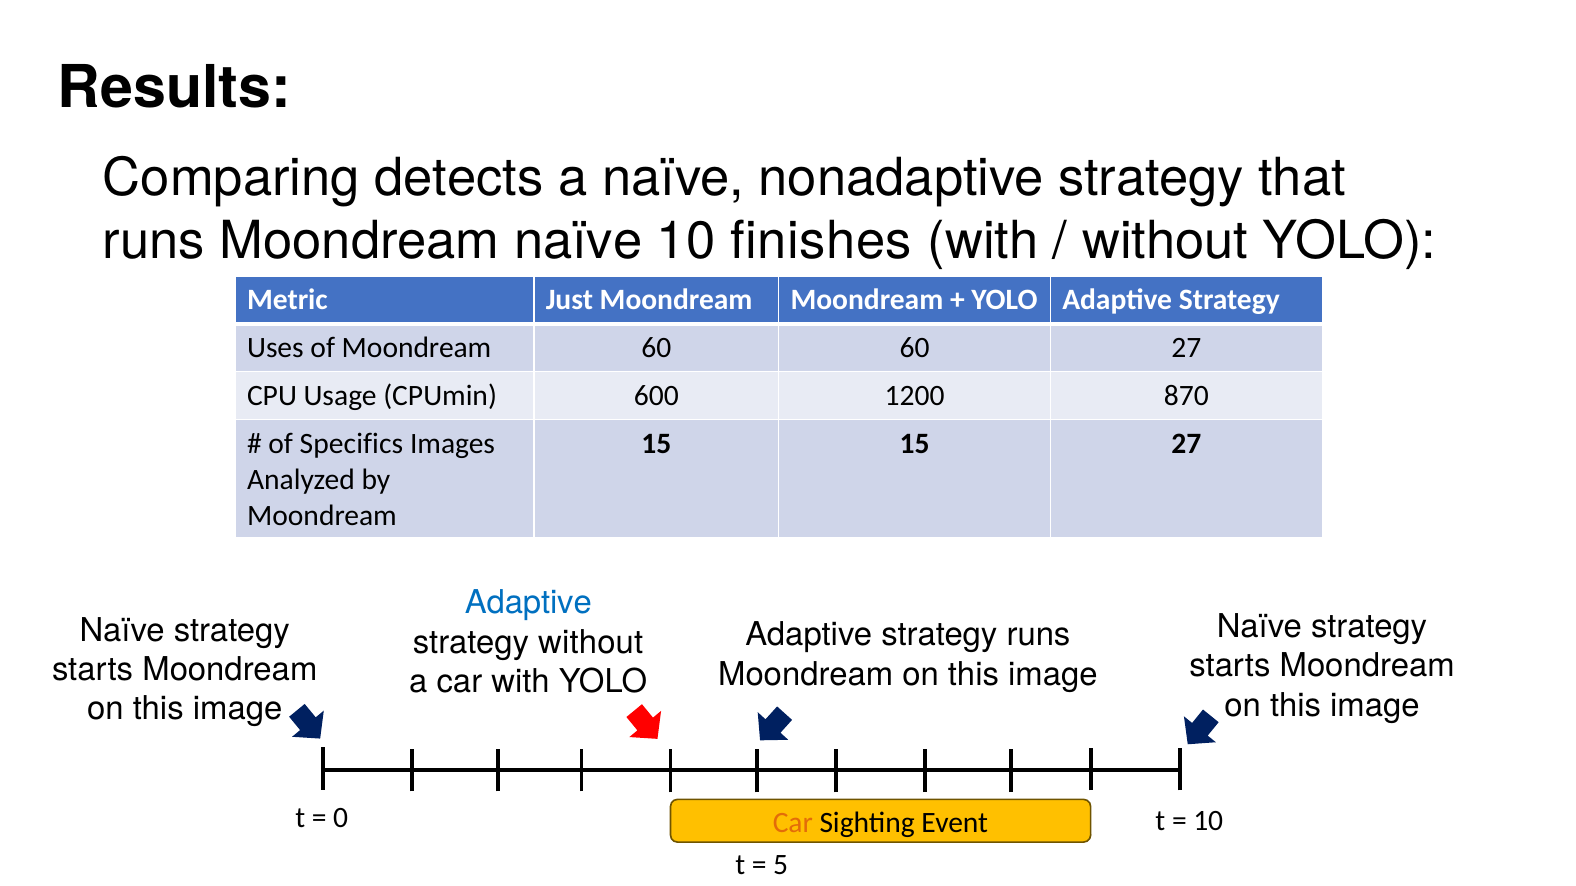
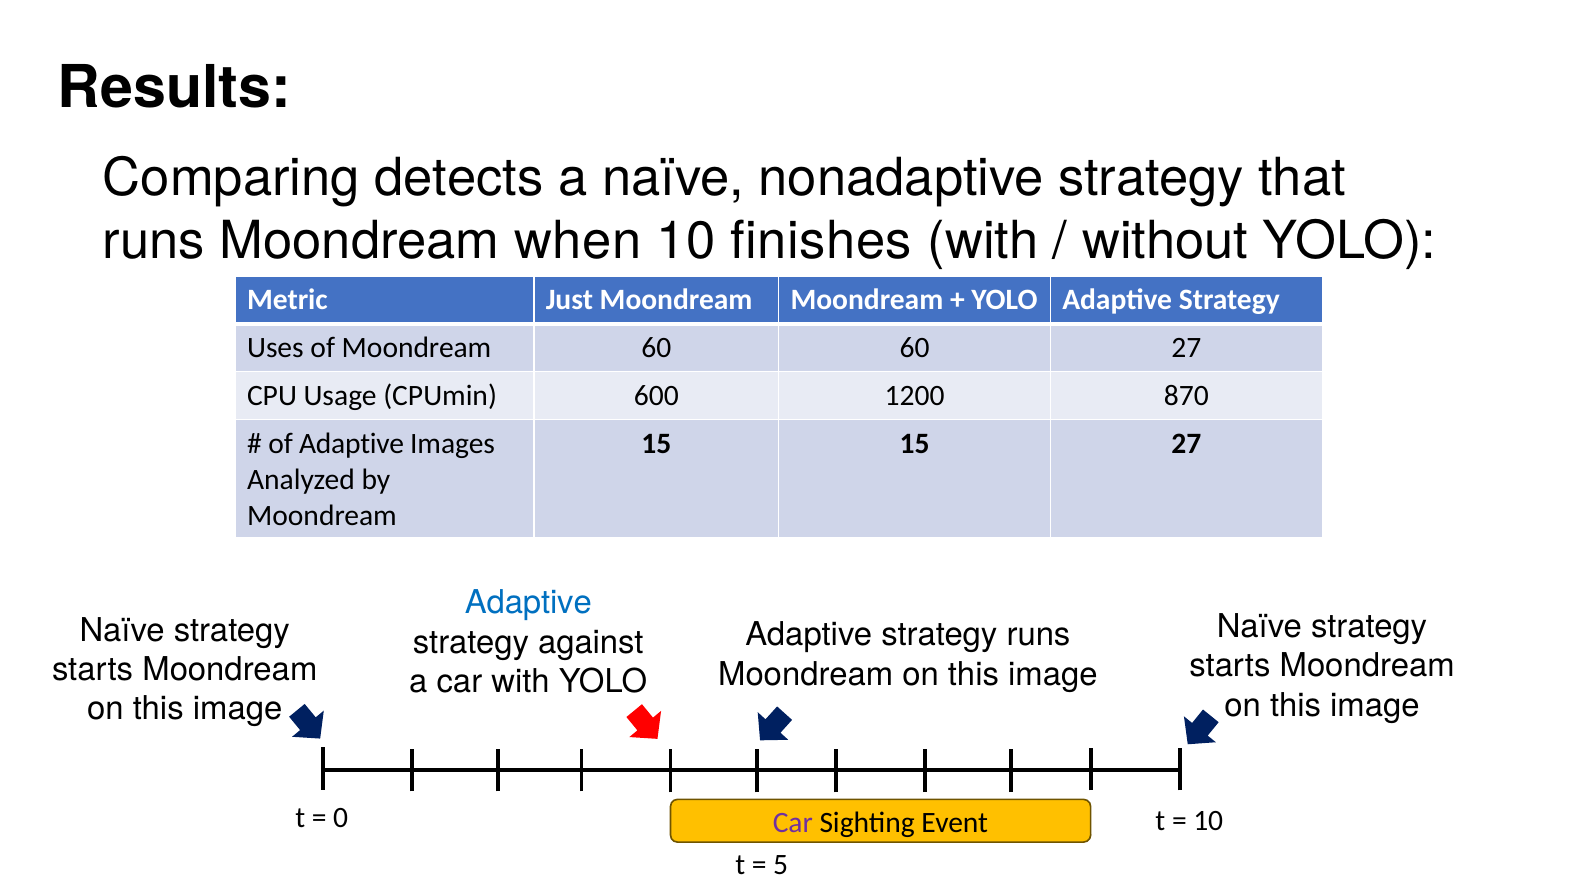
Moondream naïve: naïve -> when
of Specifics: Specifics -> Adaptive
strategy without: without -> against
Car at (793, 823) colour: orange -> purple
